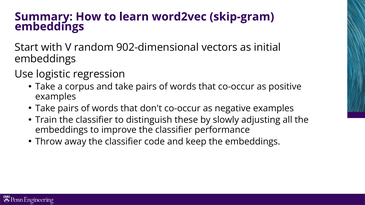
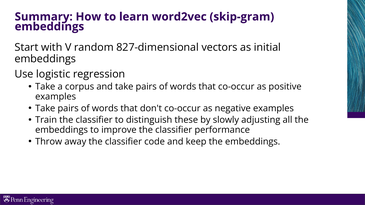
902-dimensional: 902-dimensional -> 827-dimensional
